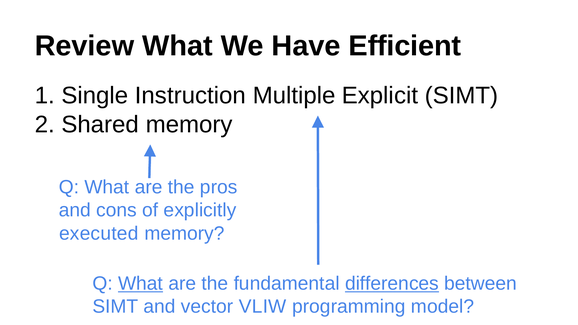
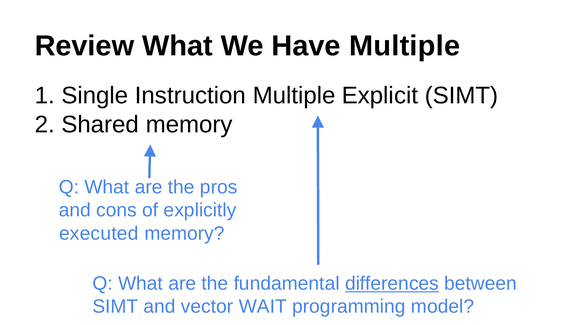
Have Efficient: Efficient -> Multiple
What at (141, 284) underline: present -> none
VLIW: VLIW -> WAIT
